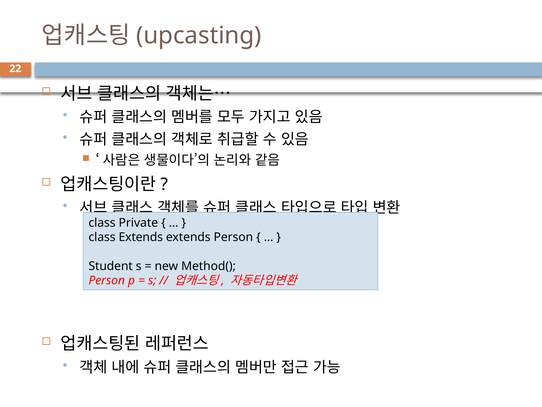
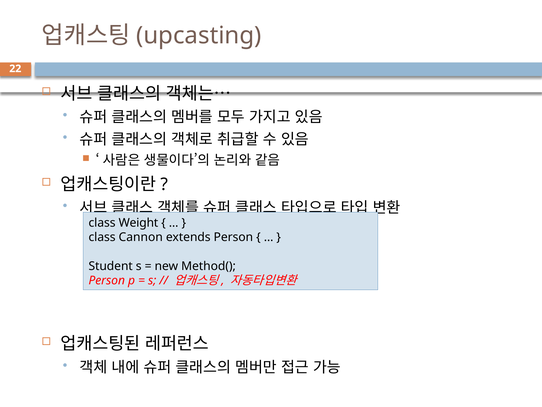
Private: Private -> Weight
class Extends: Extends -> Cannon
